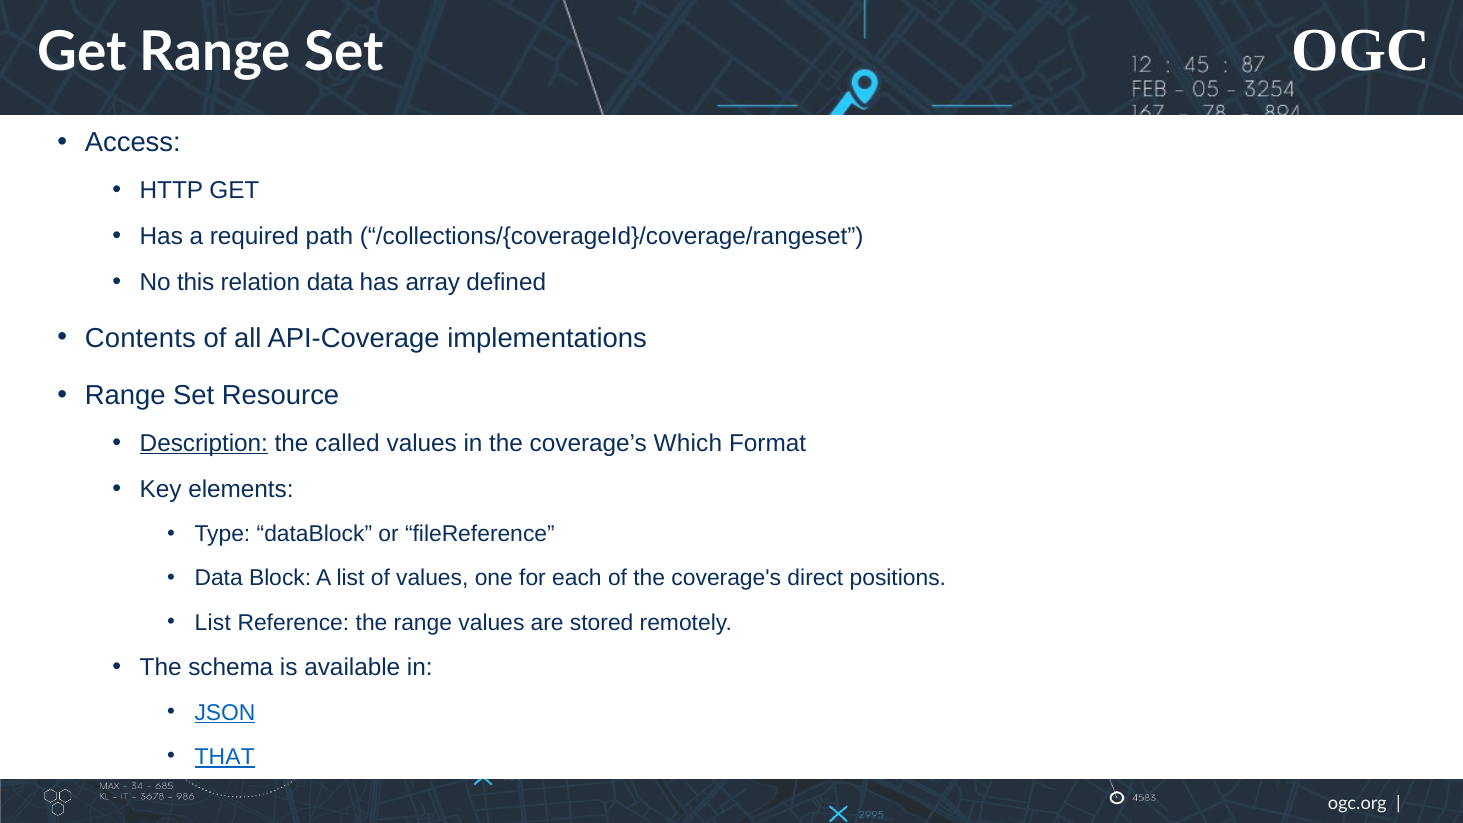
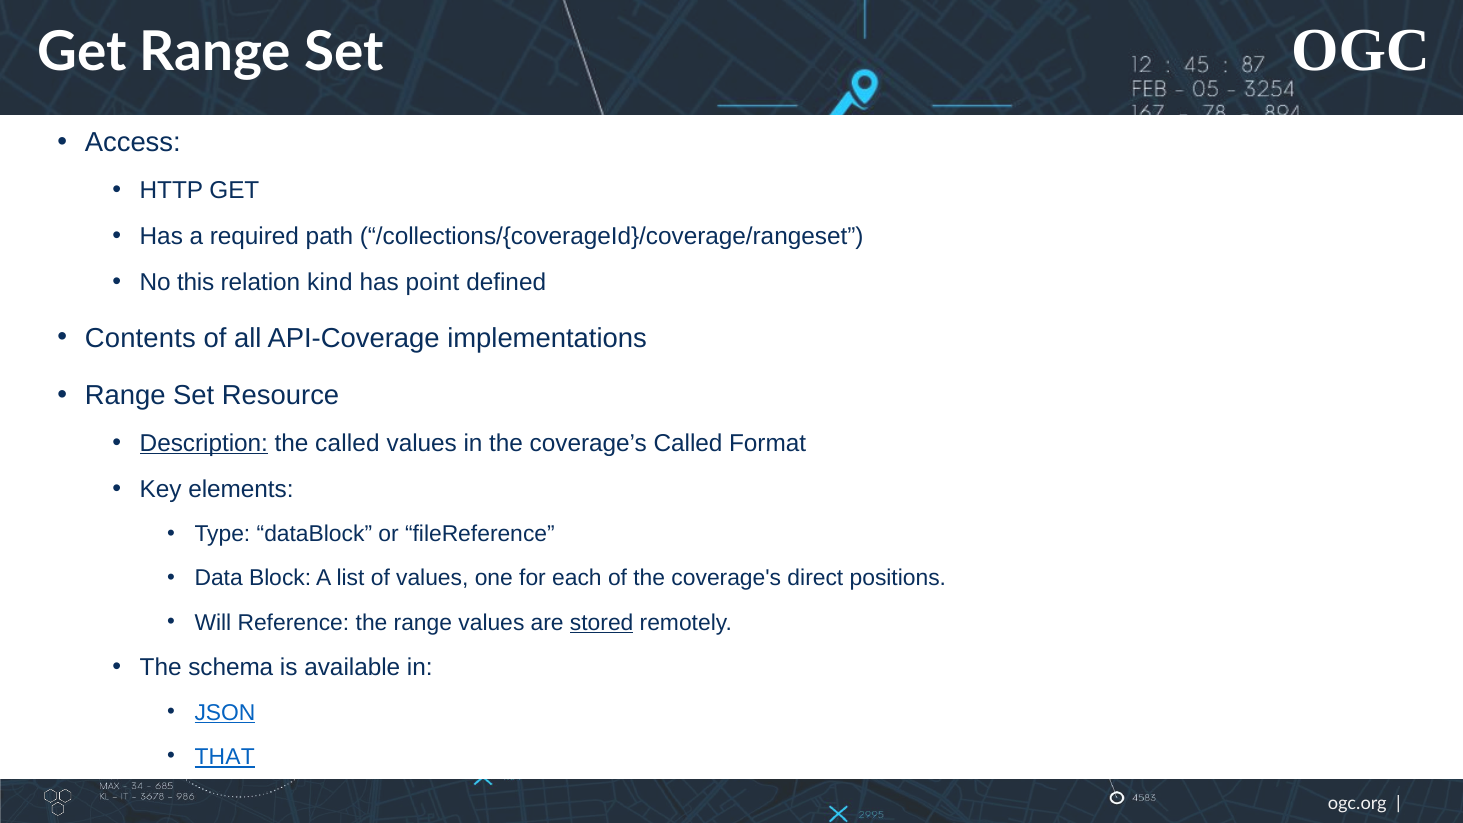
relation data: data -> kind
array: array -> point
coverage’s Which: Which -> Called
List at (213, 622): List -> Will
stored underline: none -> present
